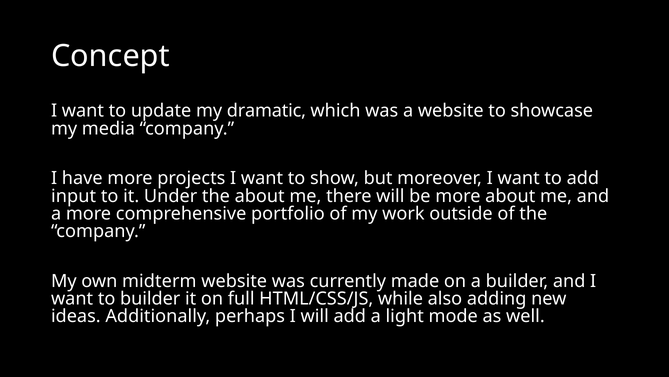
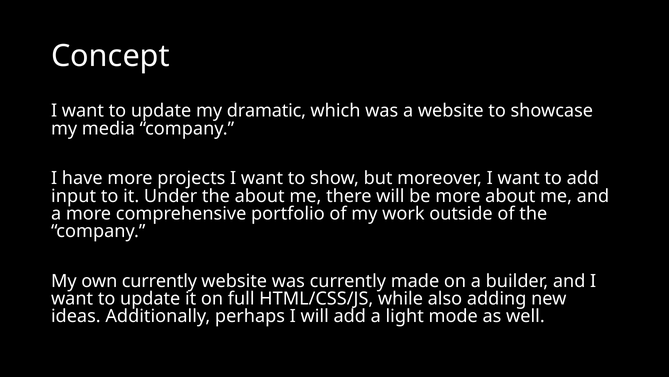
own midterm: midterm -> currently
builder at (150, 298): builder -> update
